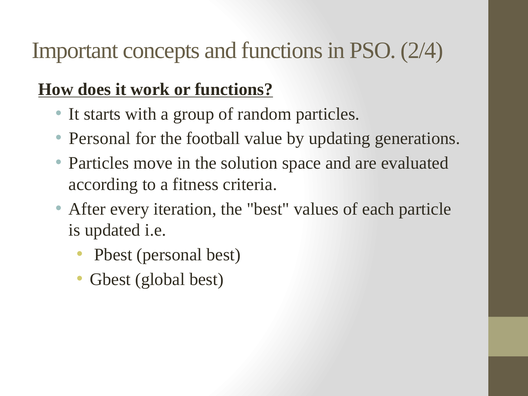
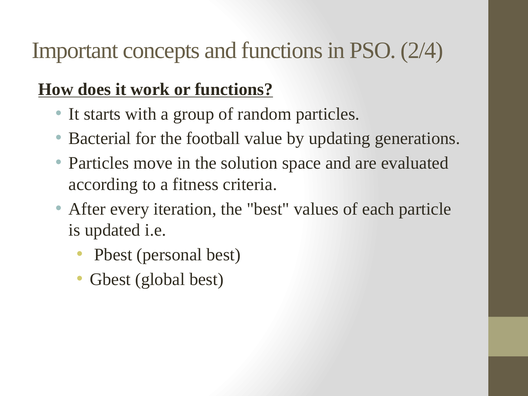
Personal at (100, 138): Personal -> Bacterial
